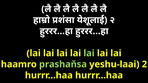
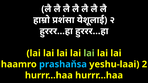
prashaňsa colour: light green -> light blue
